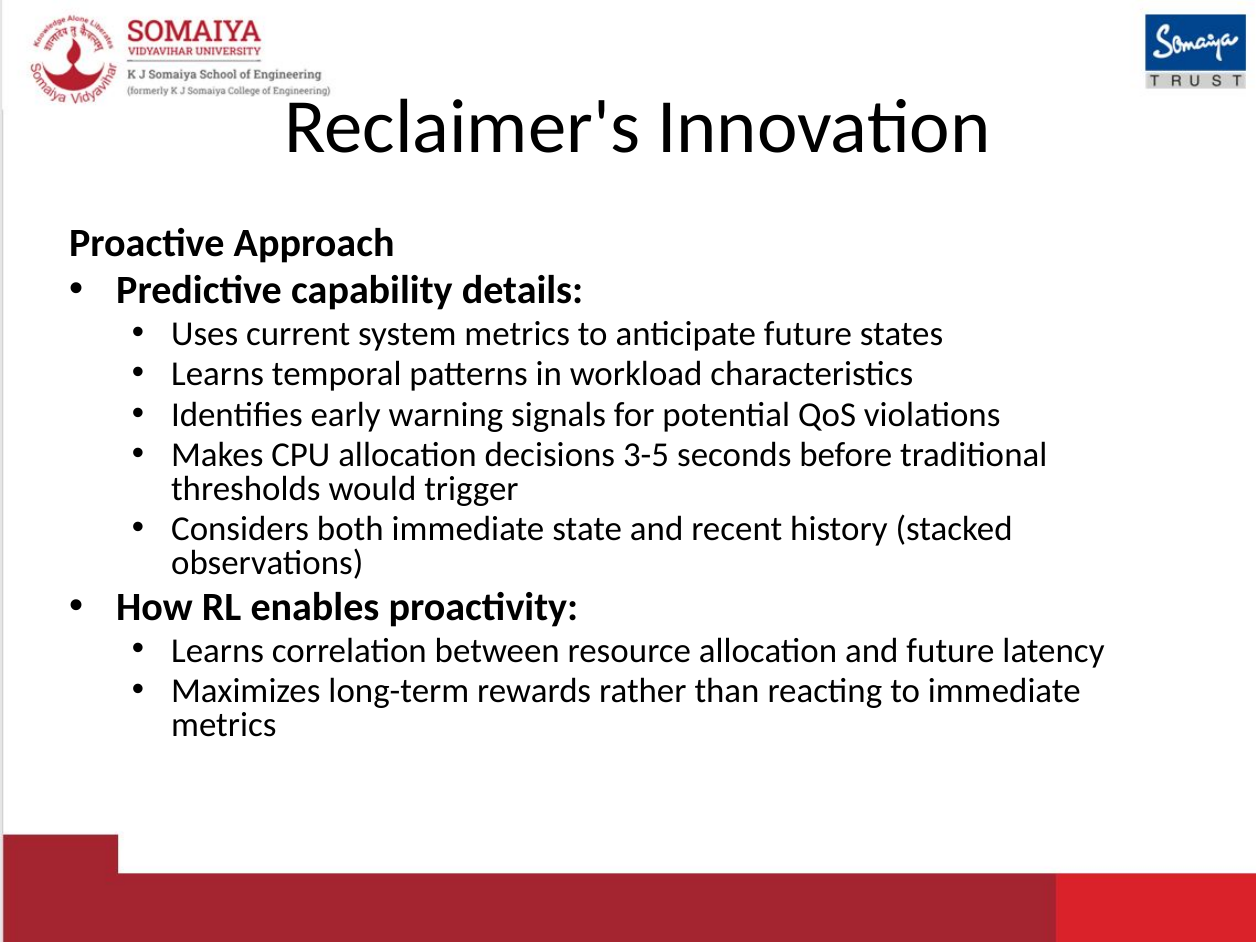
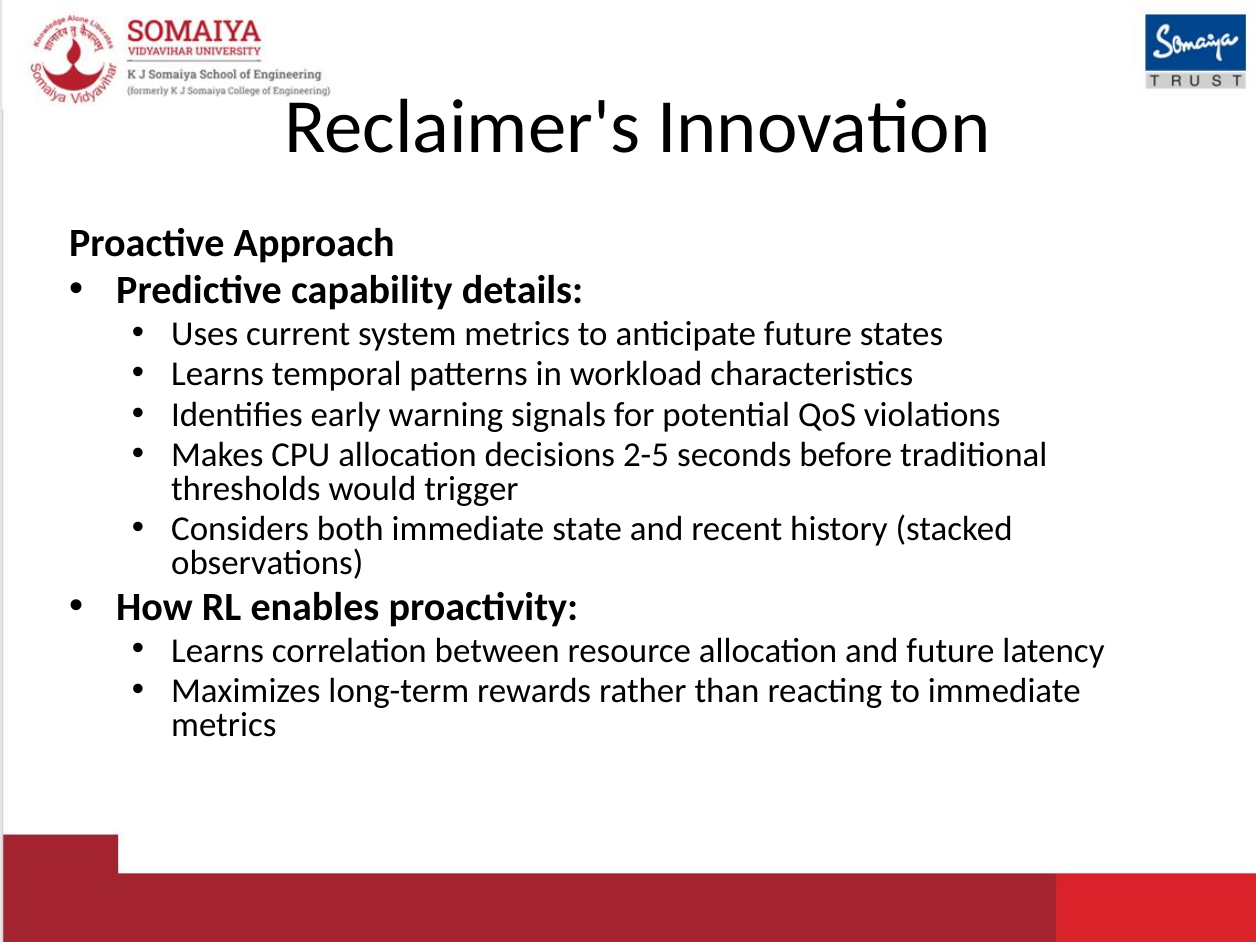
3-5: 3-5 -> 2-5
